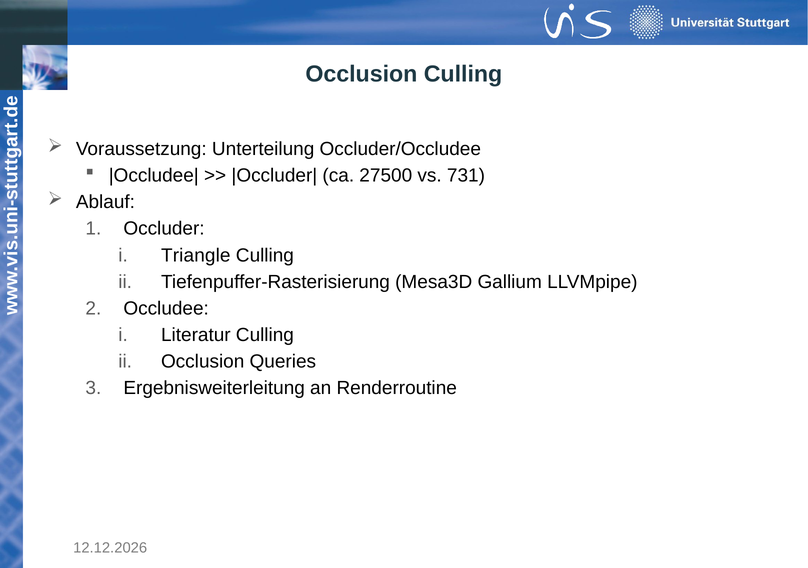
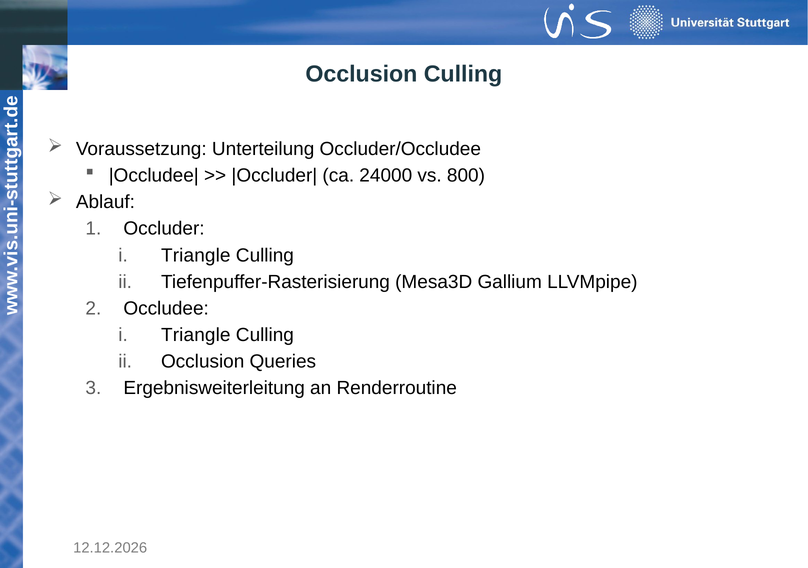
27500: 27500 -> 24000
731: 731 -> 800
Literatur at (196, 335): Literatur -> Triangle
